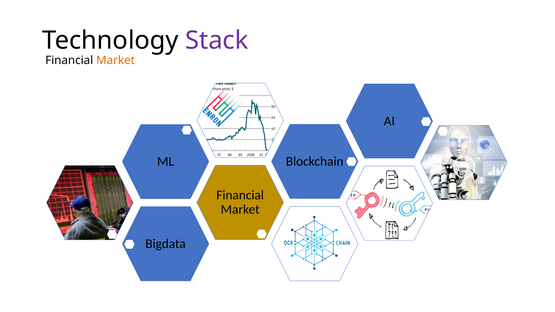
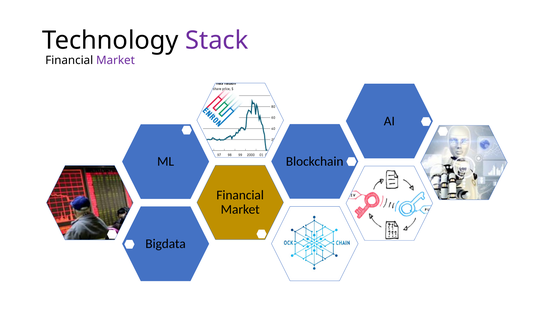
Market at (115, 60) colour: orange -> purple
